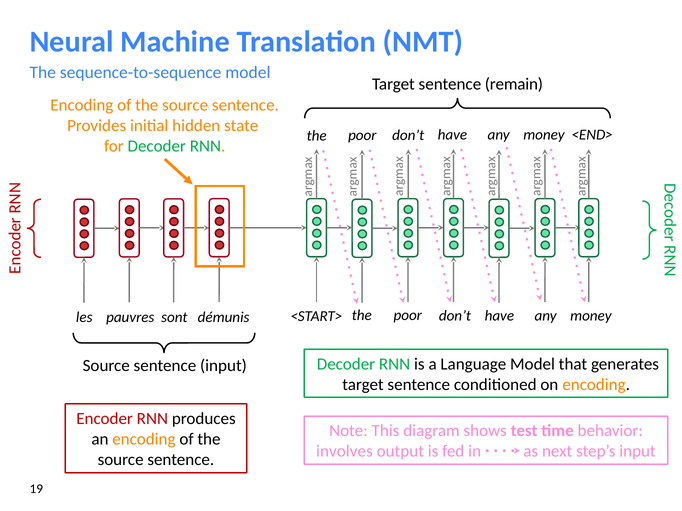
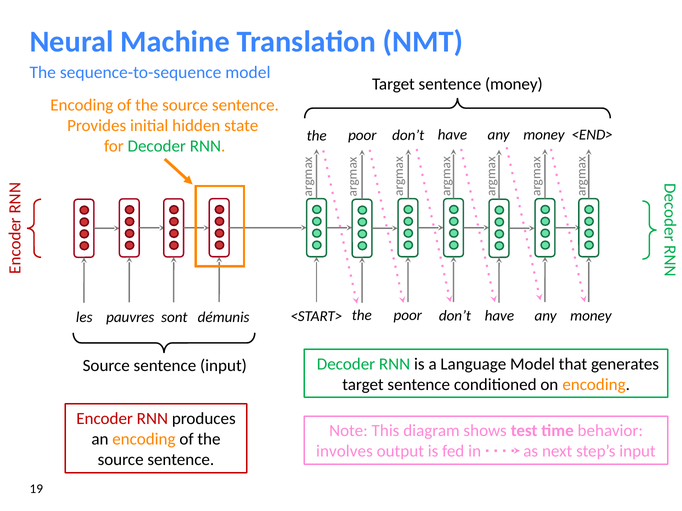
sentence remain: remain -> money
